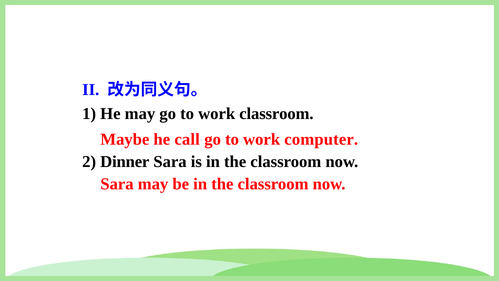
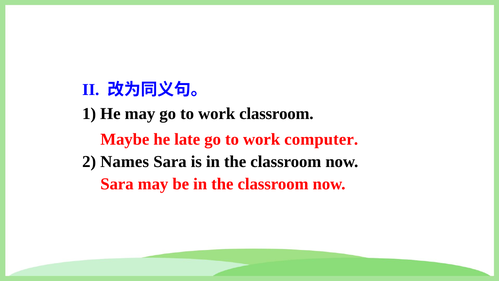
call: call -> late
Dinner: Dinner -> Names
